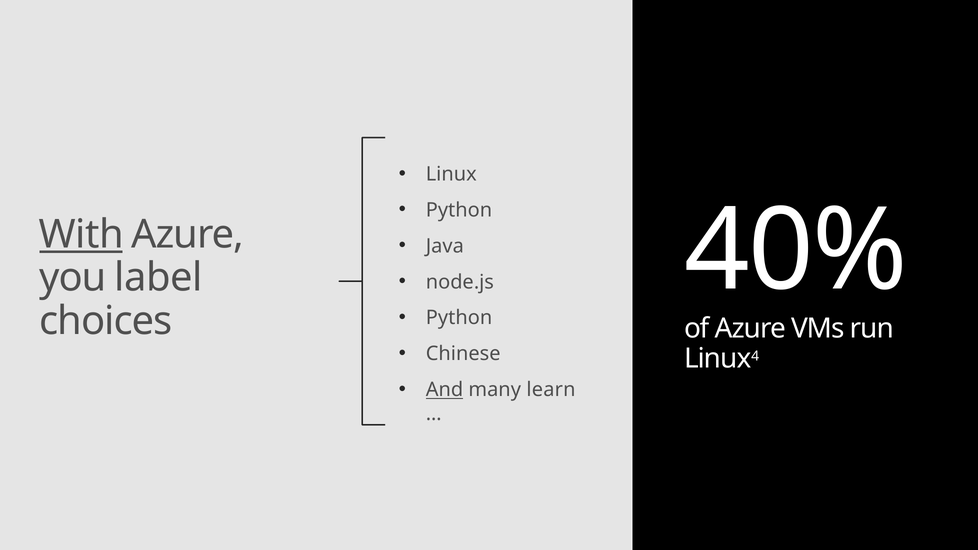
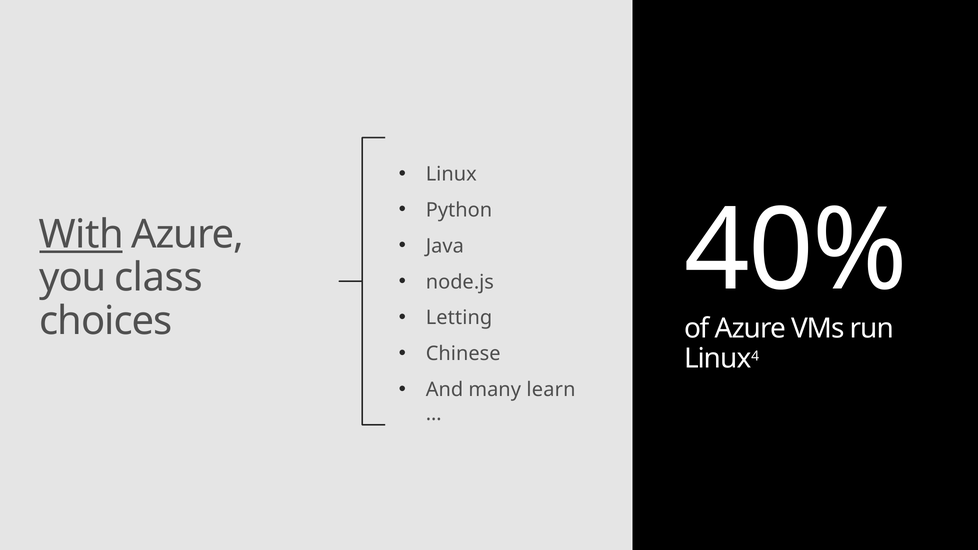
label: label -> class
Python at (459, 318): Python -> Letting
And underline: present -> none
